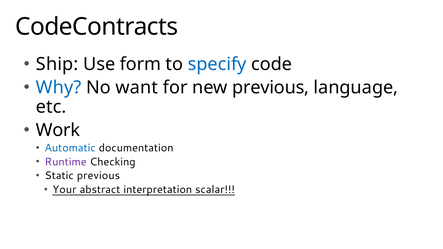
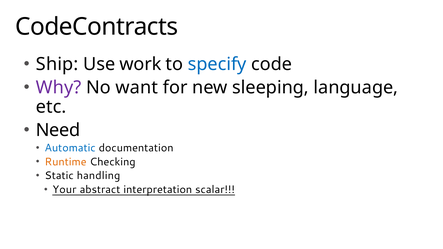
form: form -> work
Why colour: blue -> purple
new previous: previous -> sleeping
Work: Work -> Need
Runtime colour: purple -> orange
Static previous: previous -> handling
